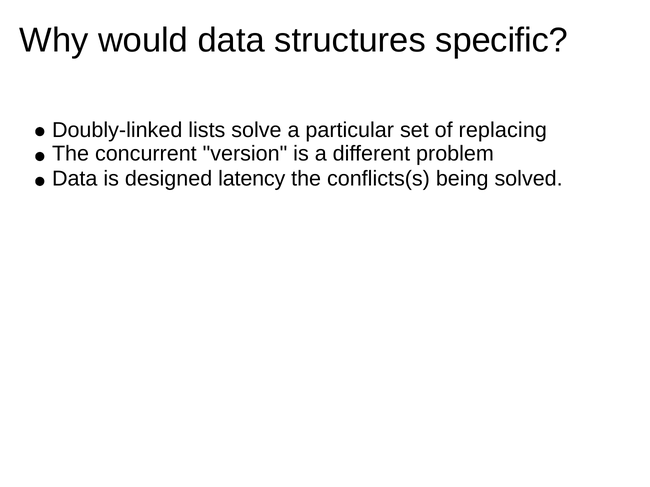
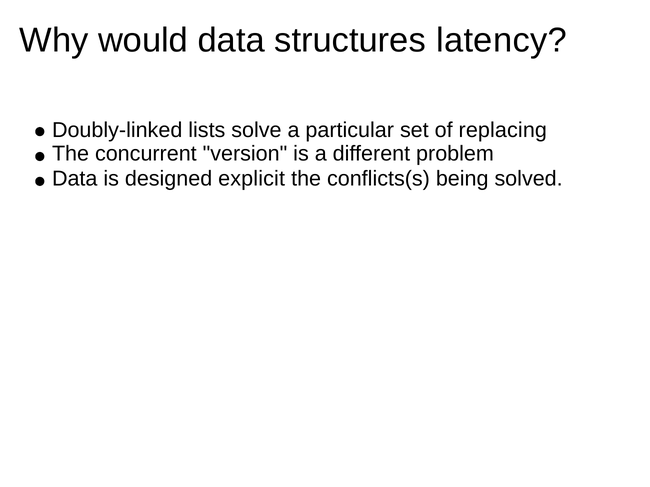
specific: specific -> latency
latency: latency -> explicit
